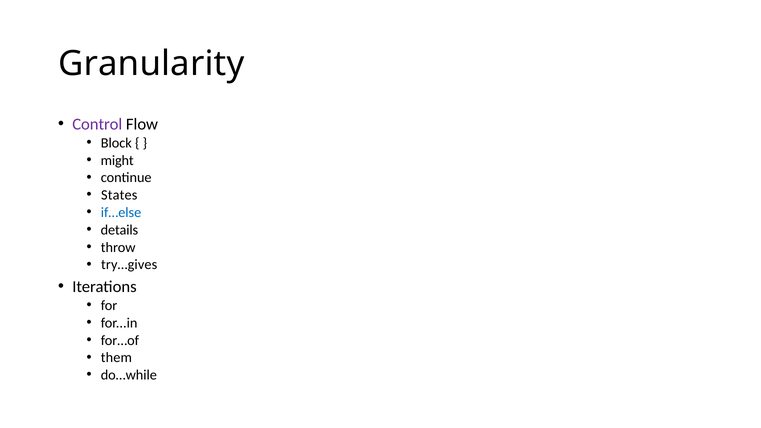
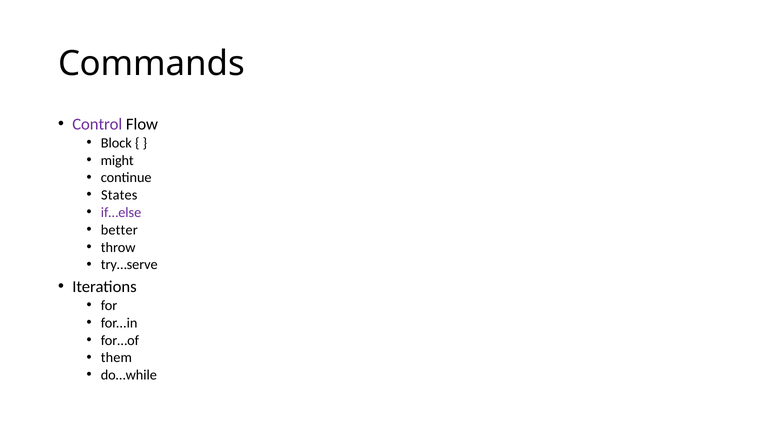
Granularity: Granularity -> Commands
if…else colour: blue -> purple
details: details -> better
try…gives: try…gives -> try…serve
